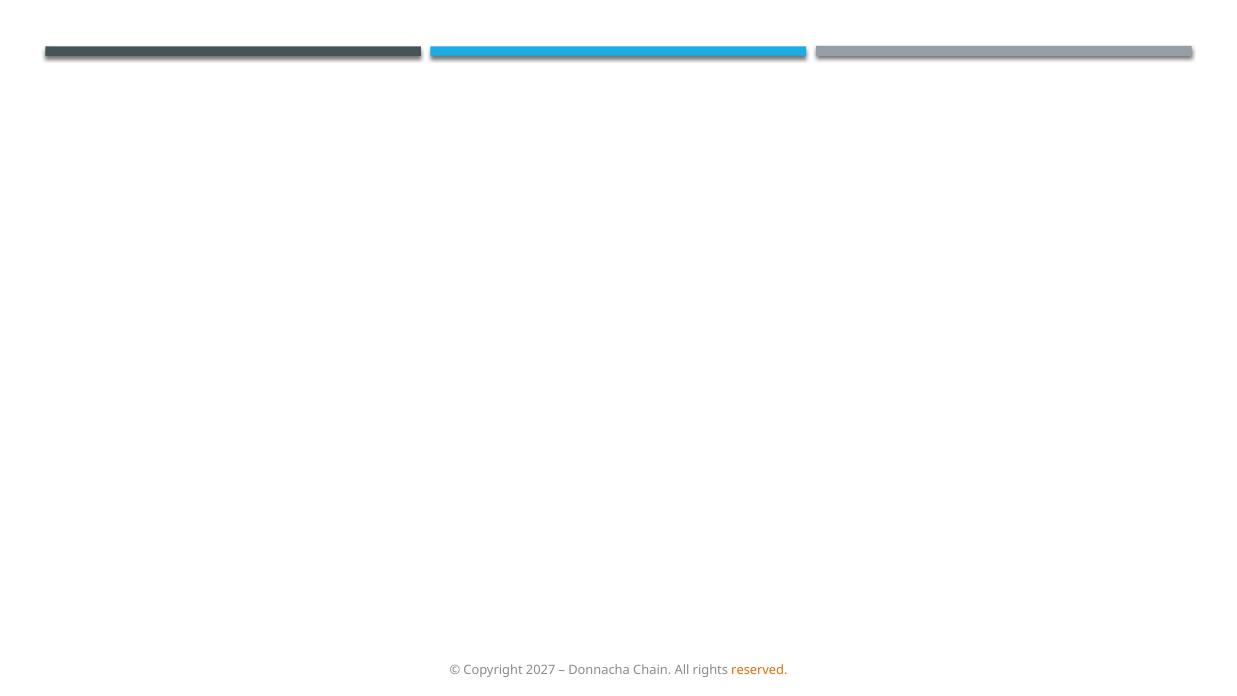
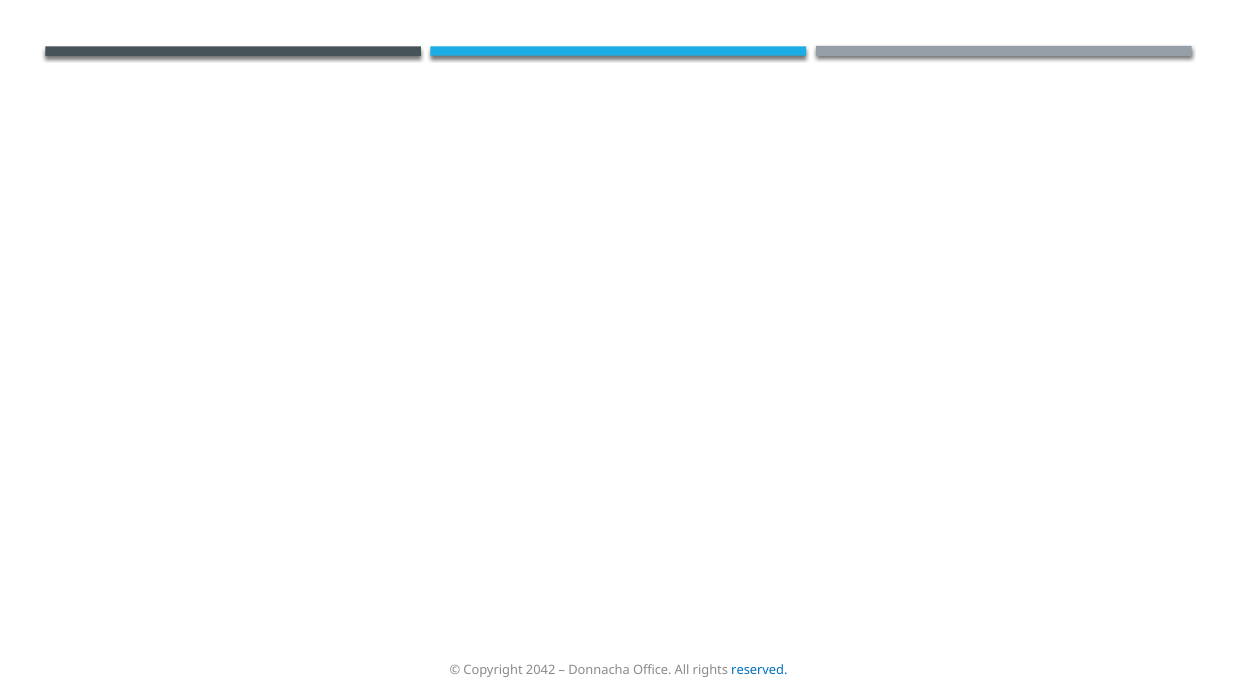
2027: 2027 -> 2042
Chain: Chain -> Office
reserved colour: orange -> blue
